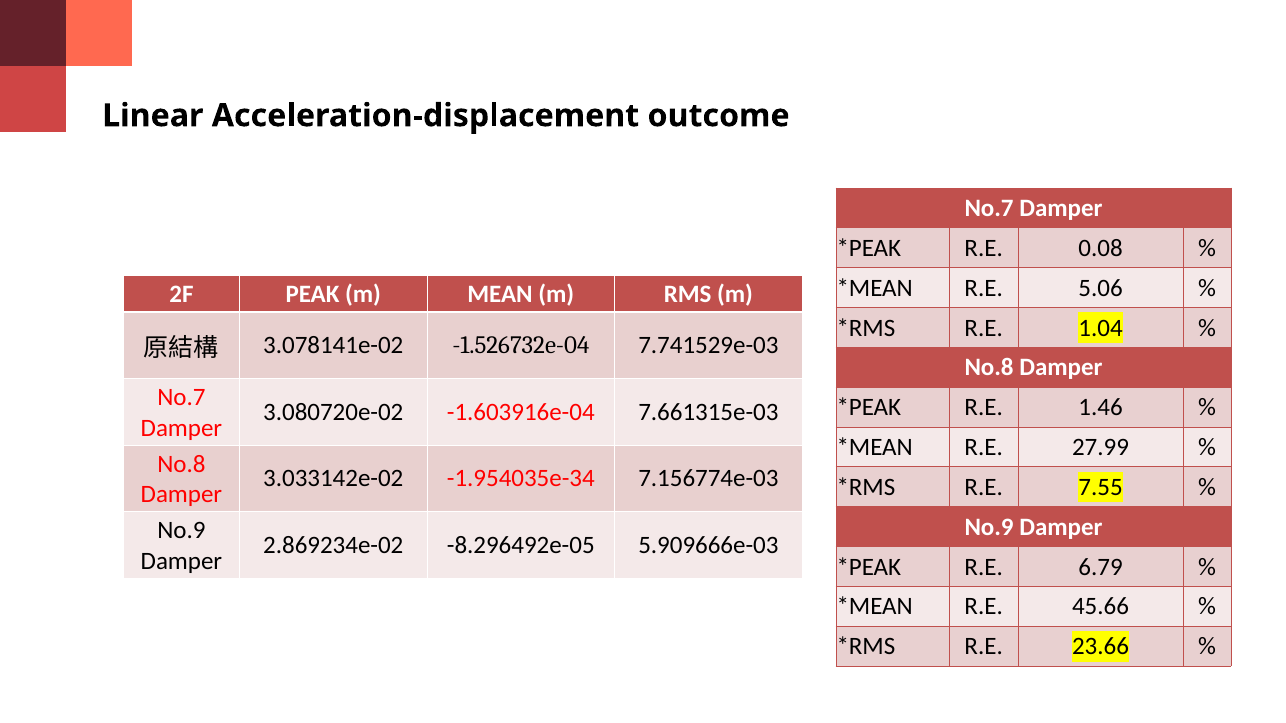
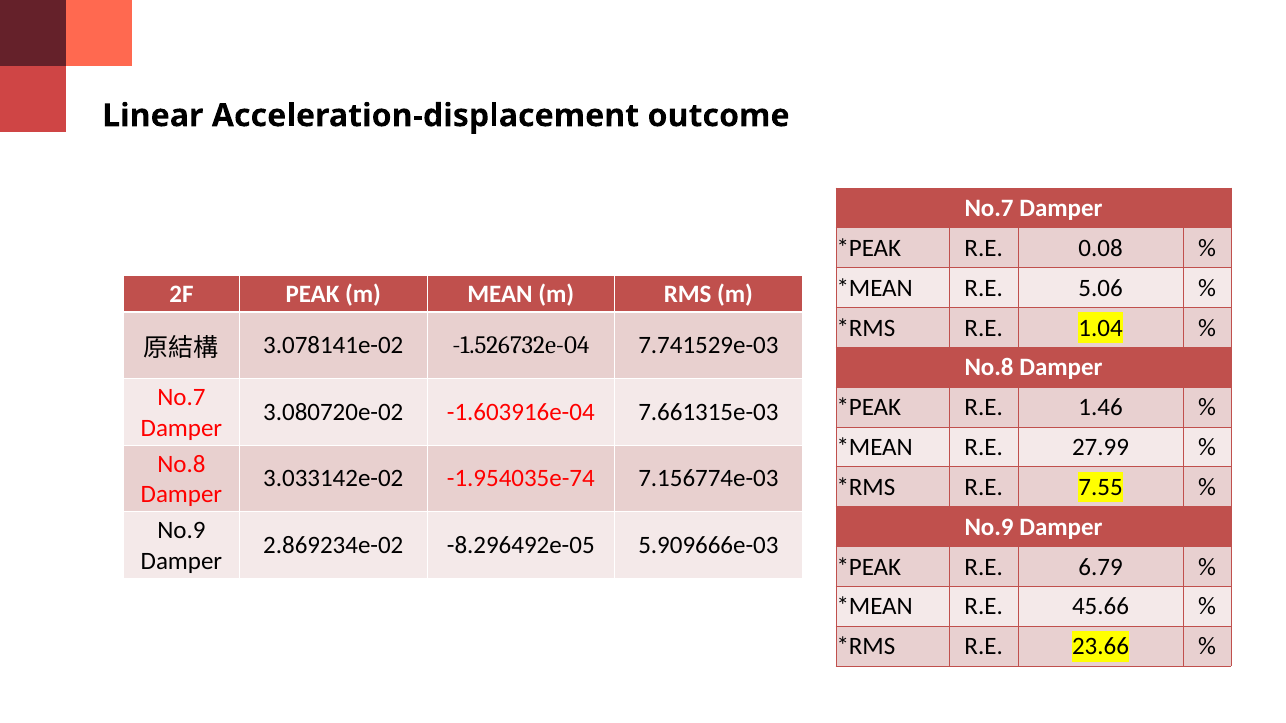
-1.954035e-34: -1.954035e-34 -> -1.954035e-74
